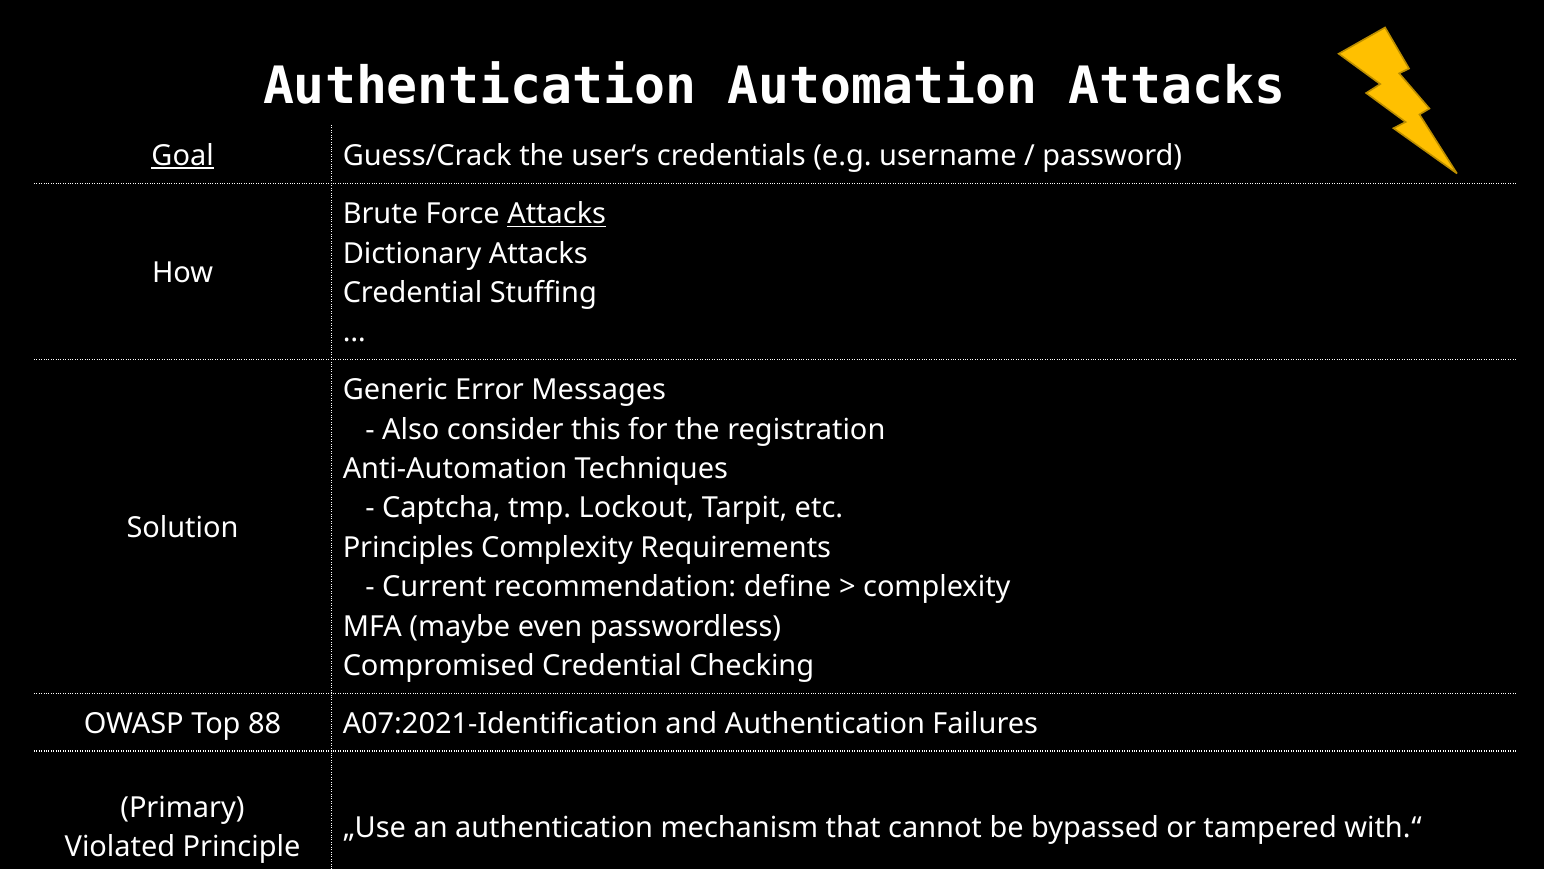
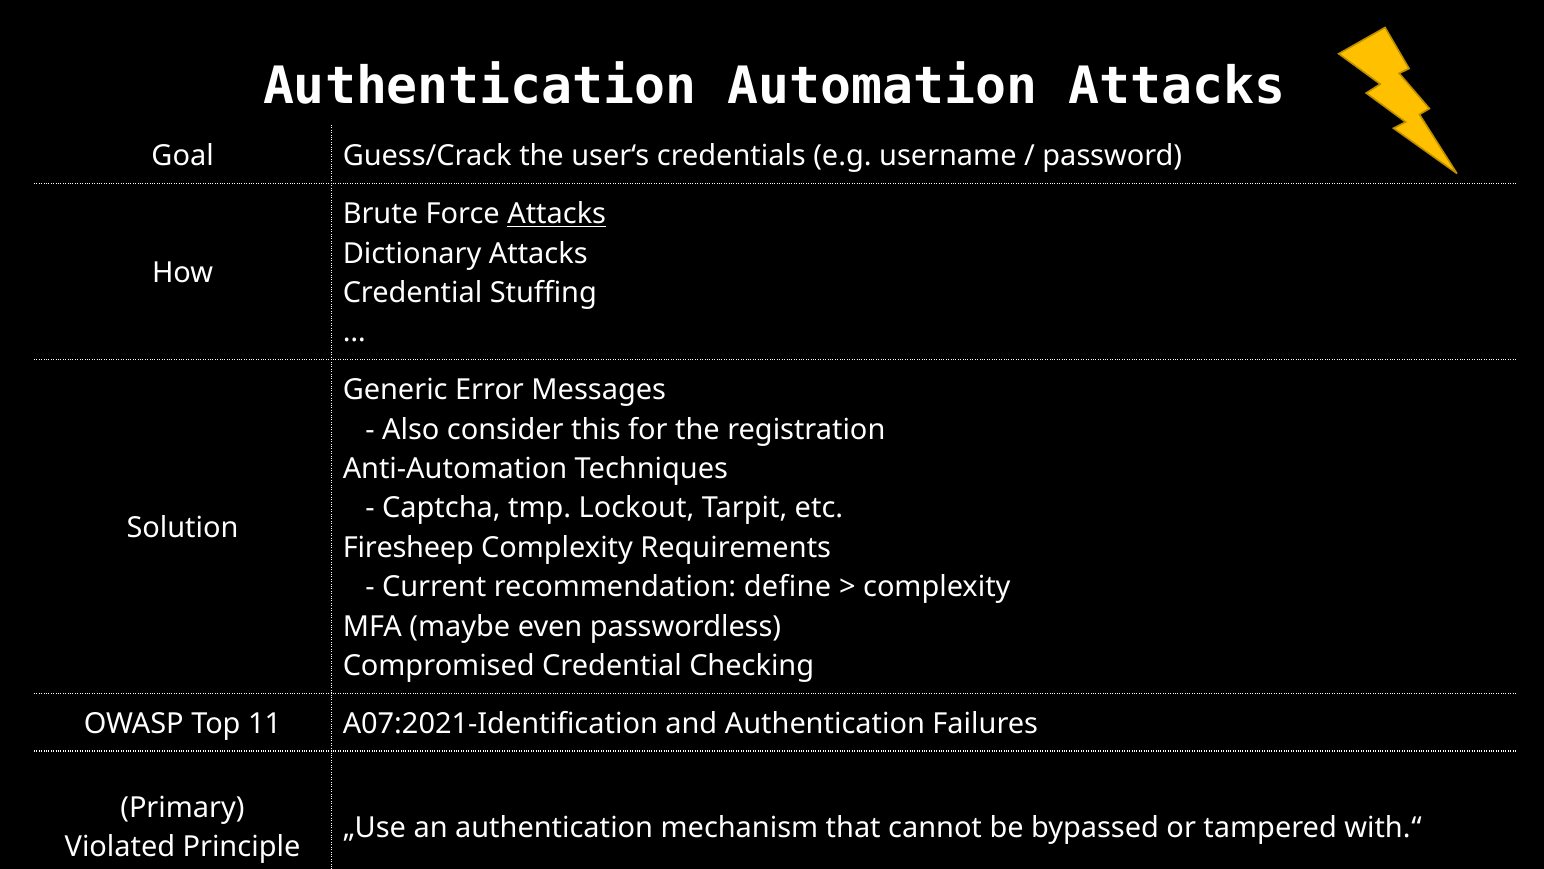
Goal underline: present -> none
Principles: Principles -> Firesheep
88: 88 -> 11
